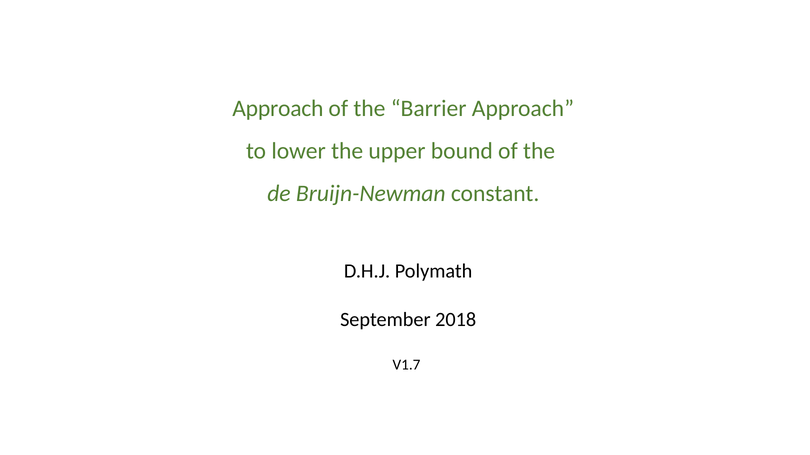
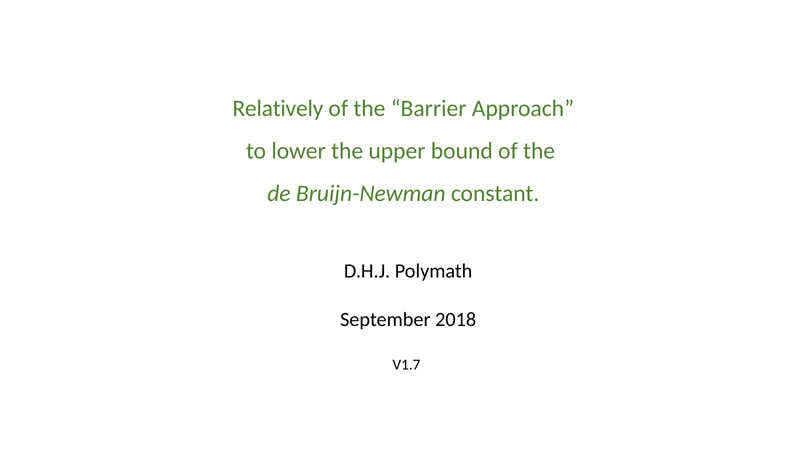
Approach at (278, 109): Approach -> Relatively
